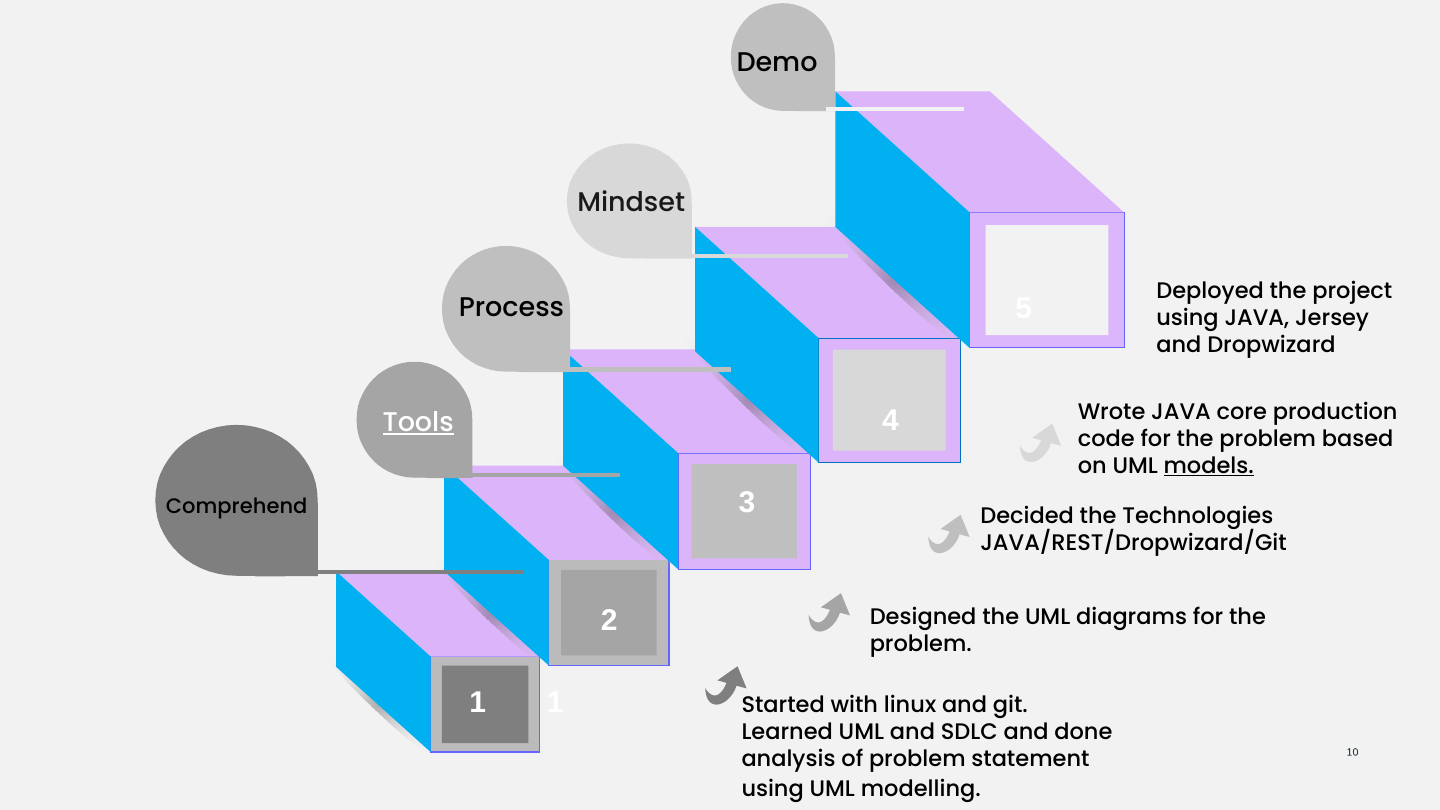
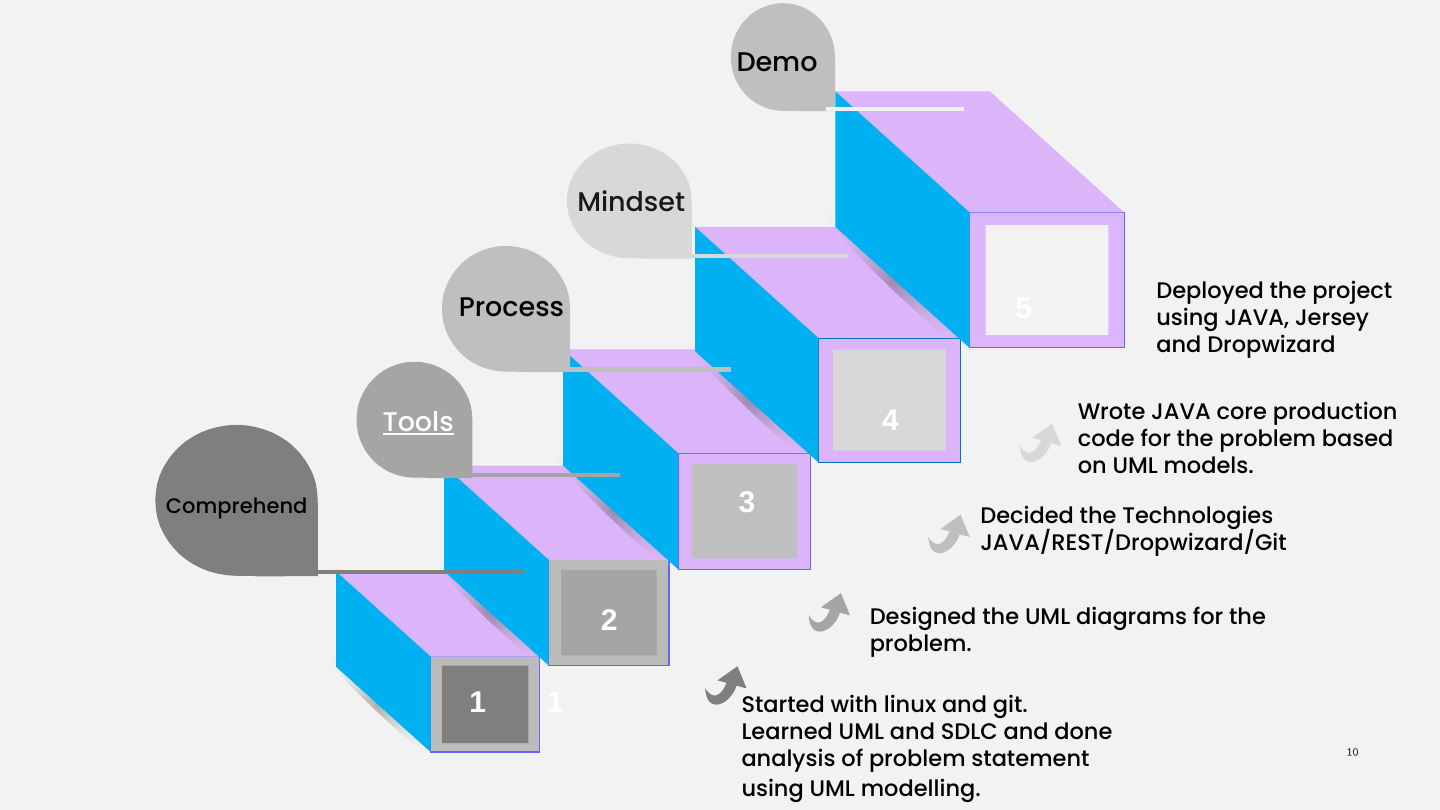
models underline: present -> none
